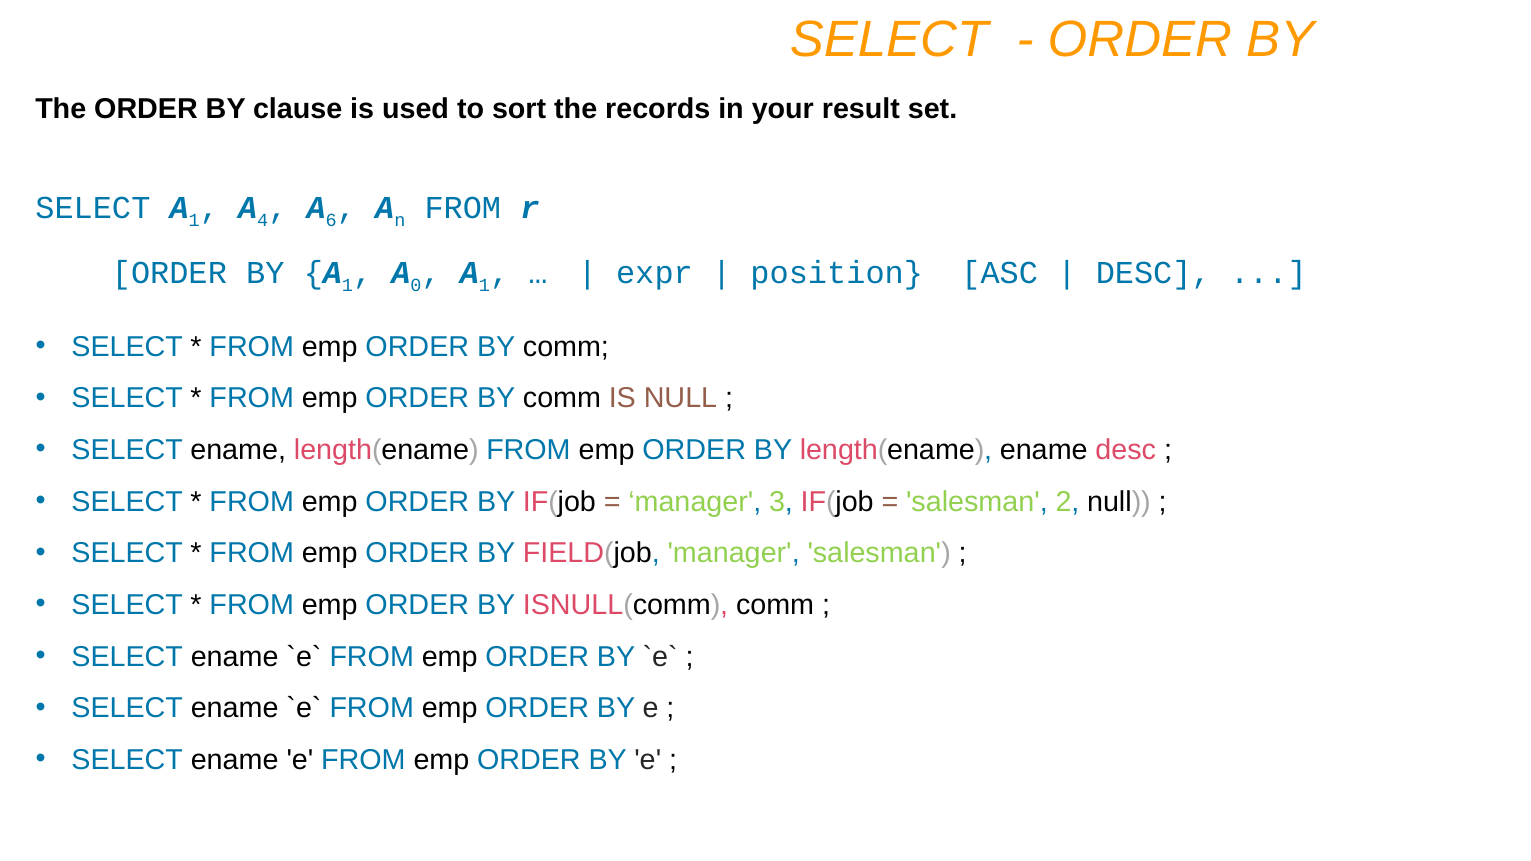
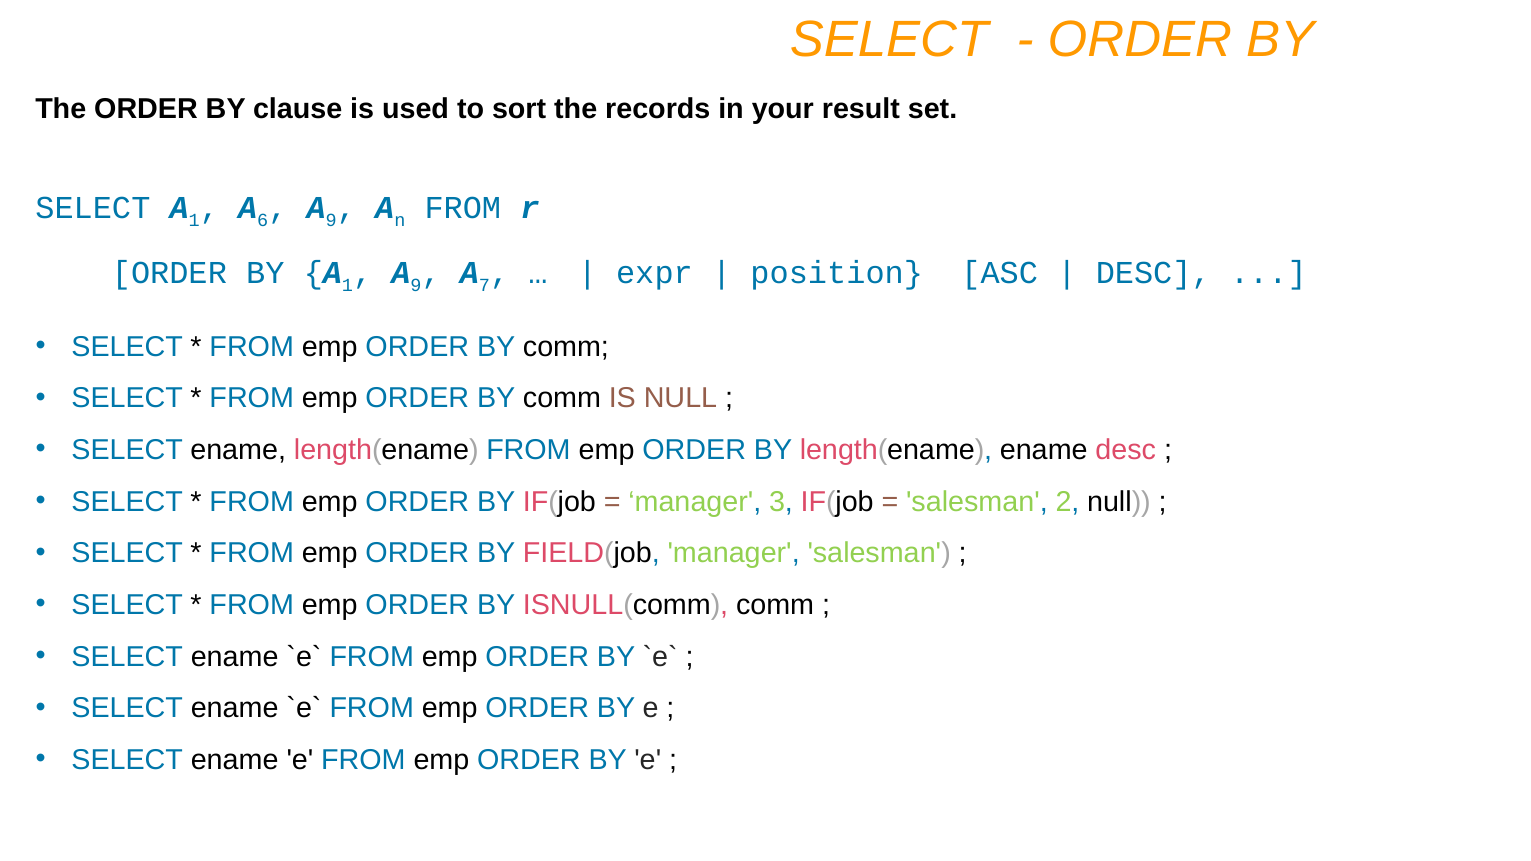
4: 4 -> 6
6 at (331, 220): 6 -> 9
0 at (416, 286): 0 -> 9
1 at (485, 286): 1 -> 7
